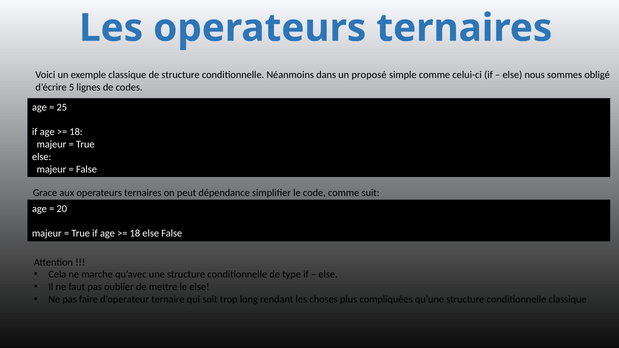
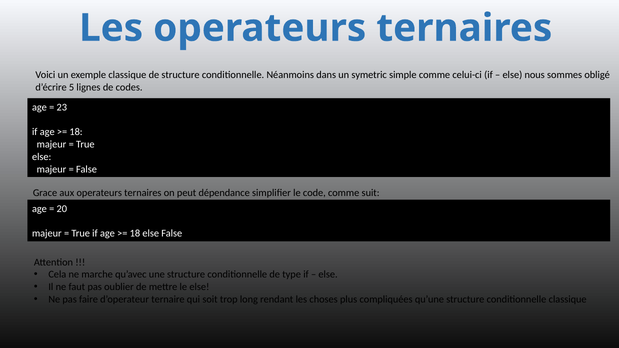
proposé: proposé -> symetric
25: 25 -> 23
